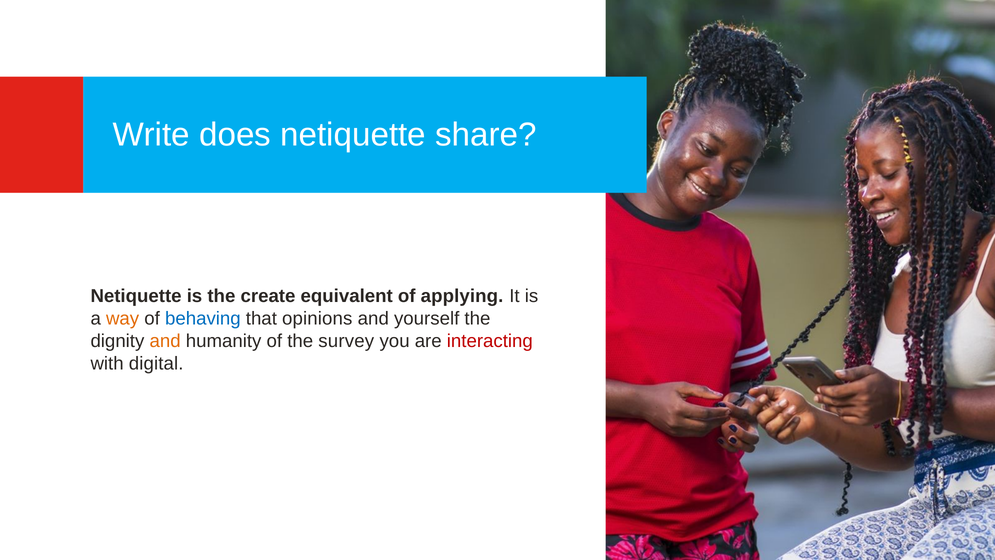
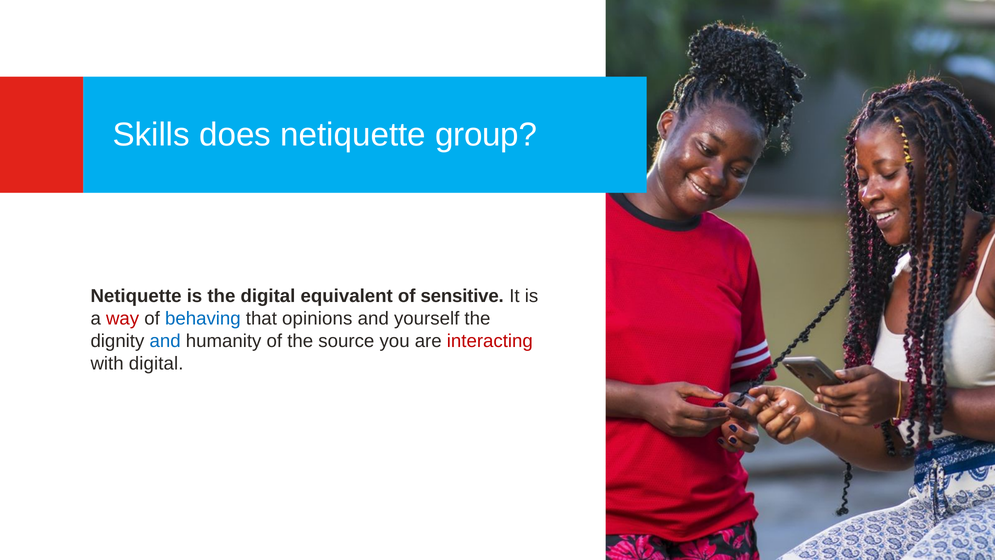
Write: Write -> Skills
share: share -> group
the create: create -> digital
applying: applying -> sensitive
way colour: orange -> red
and at (165, 341) colour: orange -> blue
survey: survey -> source
